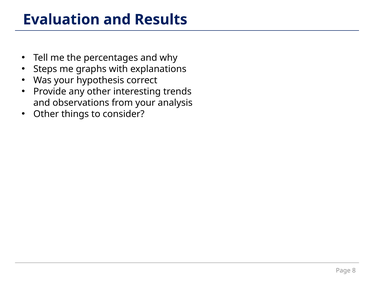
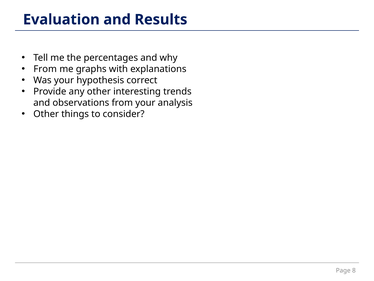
Steps at (45, 69): Steps -> From
